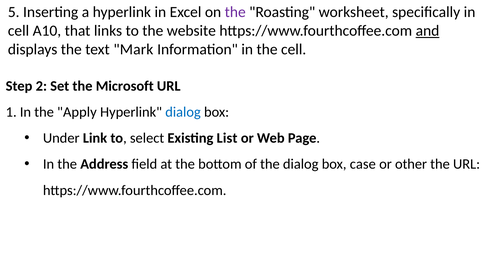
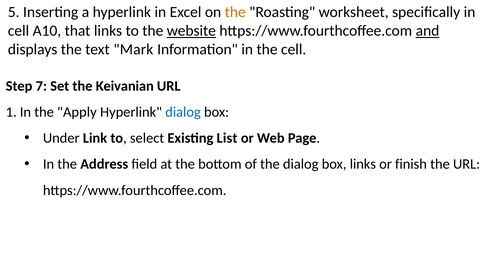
the at (235, 12) colour: purple -> orange
website underline: none -> present
2: 2 -> 7
Microsoft: Microsoft -> Keivanian
box case: case -> links
other: other -> finish
